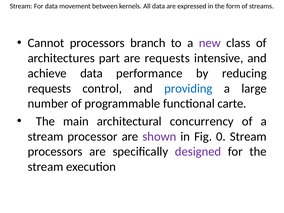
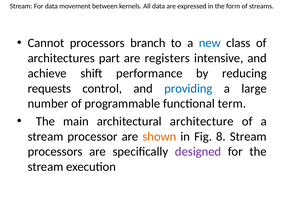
new colour: purple -> blue
are requests: requests -> registers
achieve data: data -> shift
carte: carte -> term
concurrency: concurrency -> architecture
shown colour: purple -> orange
0: 0 -> 8
